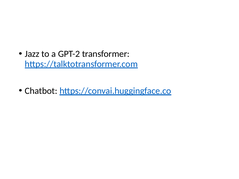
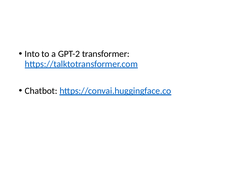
Jazz: Jazz -> Into
